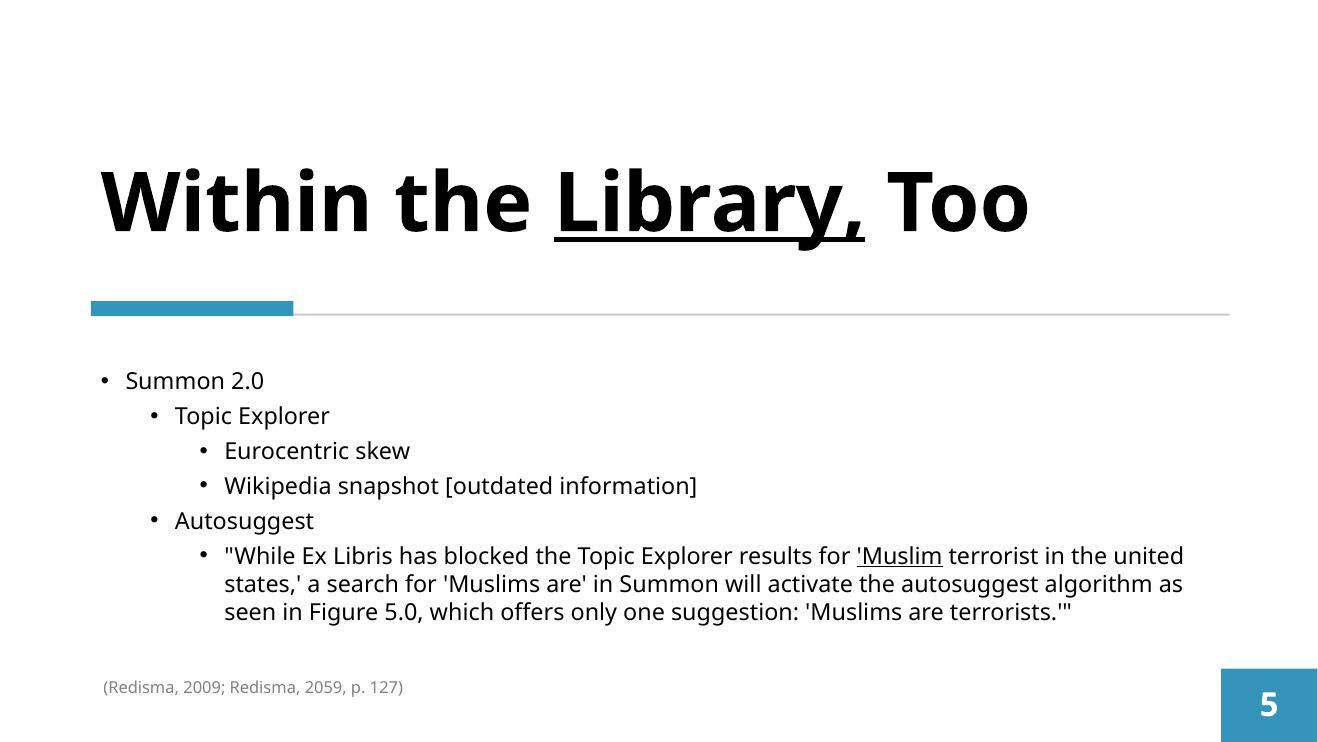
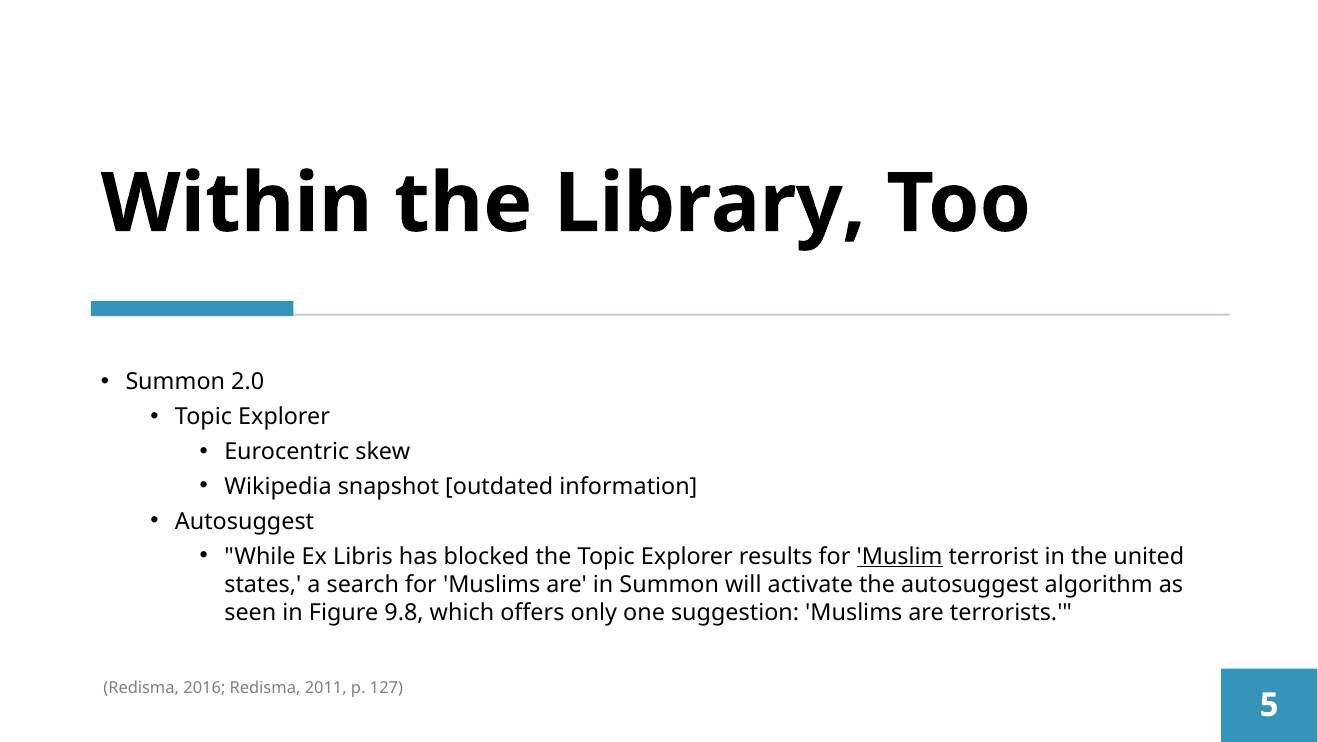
Library underline: present -> none
5.0: 5.0 -> 9.8
2009: 2009 -> 2016
2059: 2059 -> 2011
